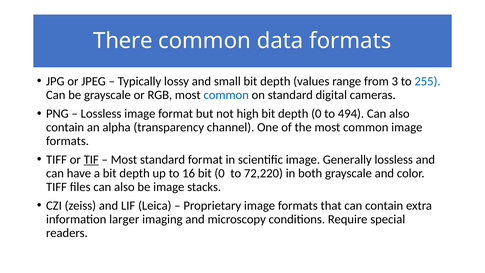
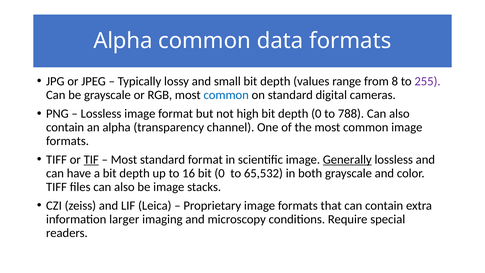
There at (123, 41): There -> Alpha
3: 3 -> 8
255 colour: blue -> purple
494: 494 -> 788
Generally underline: none -> present
72,220: 72,220 -> 65,532
